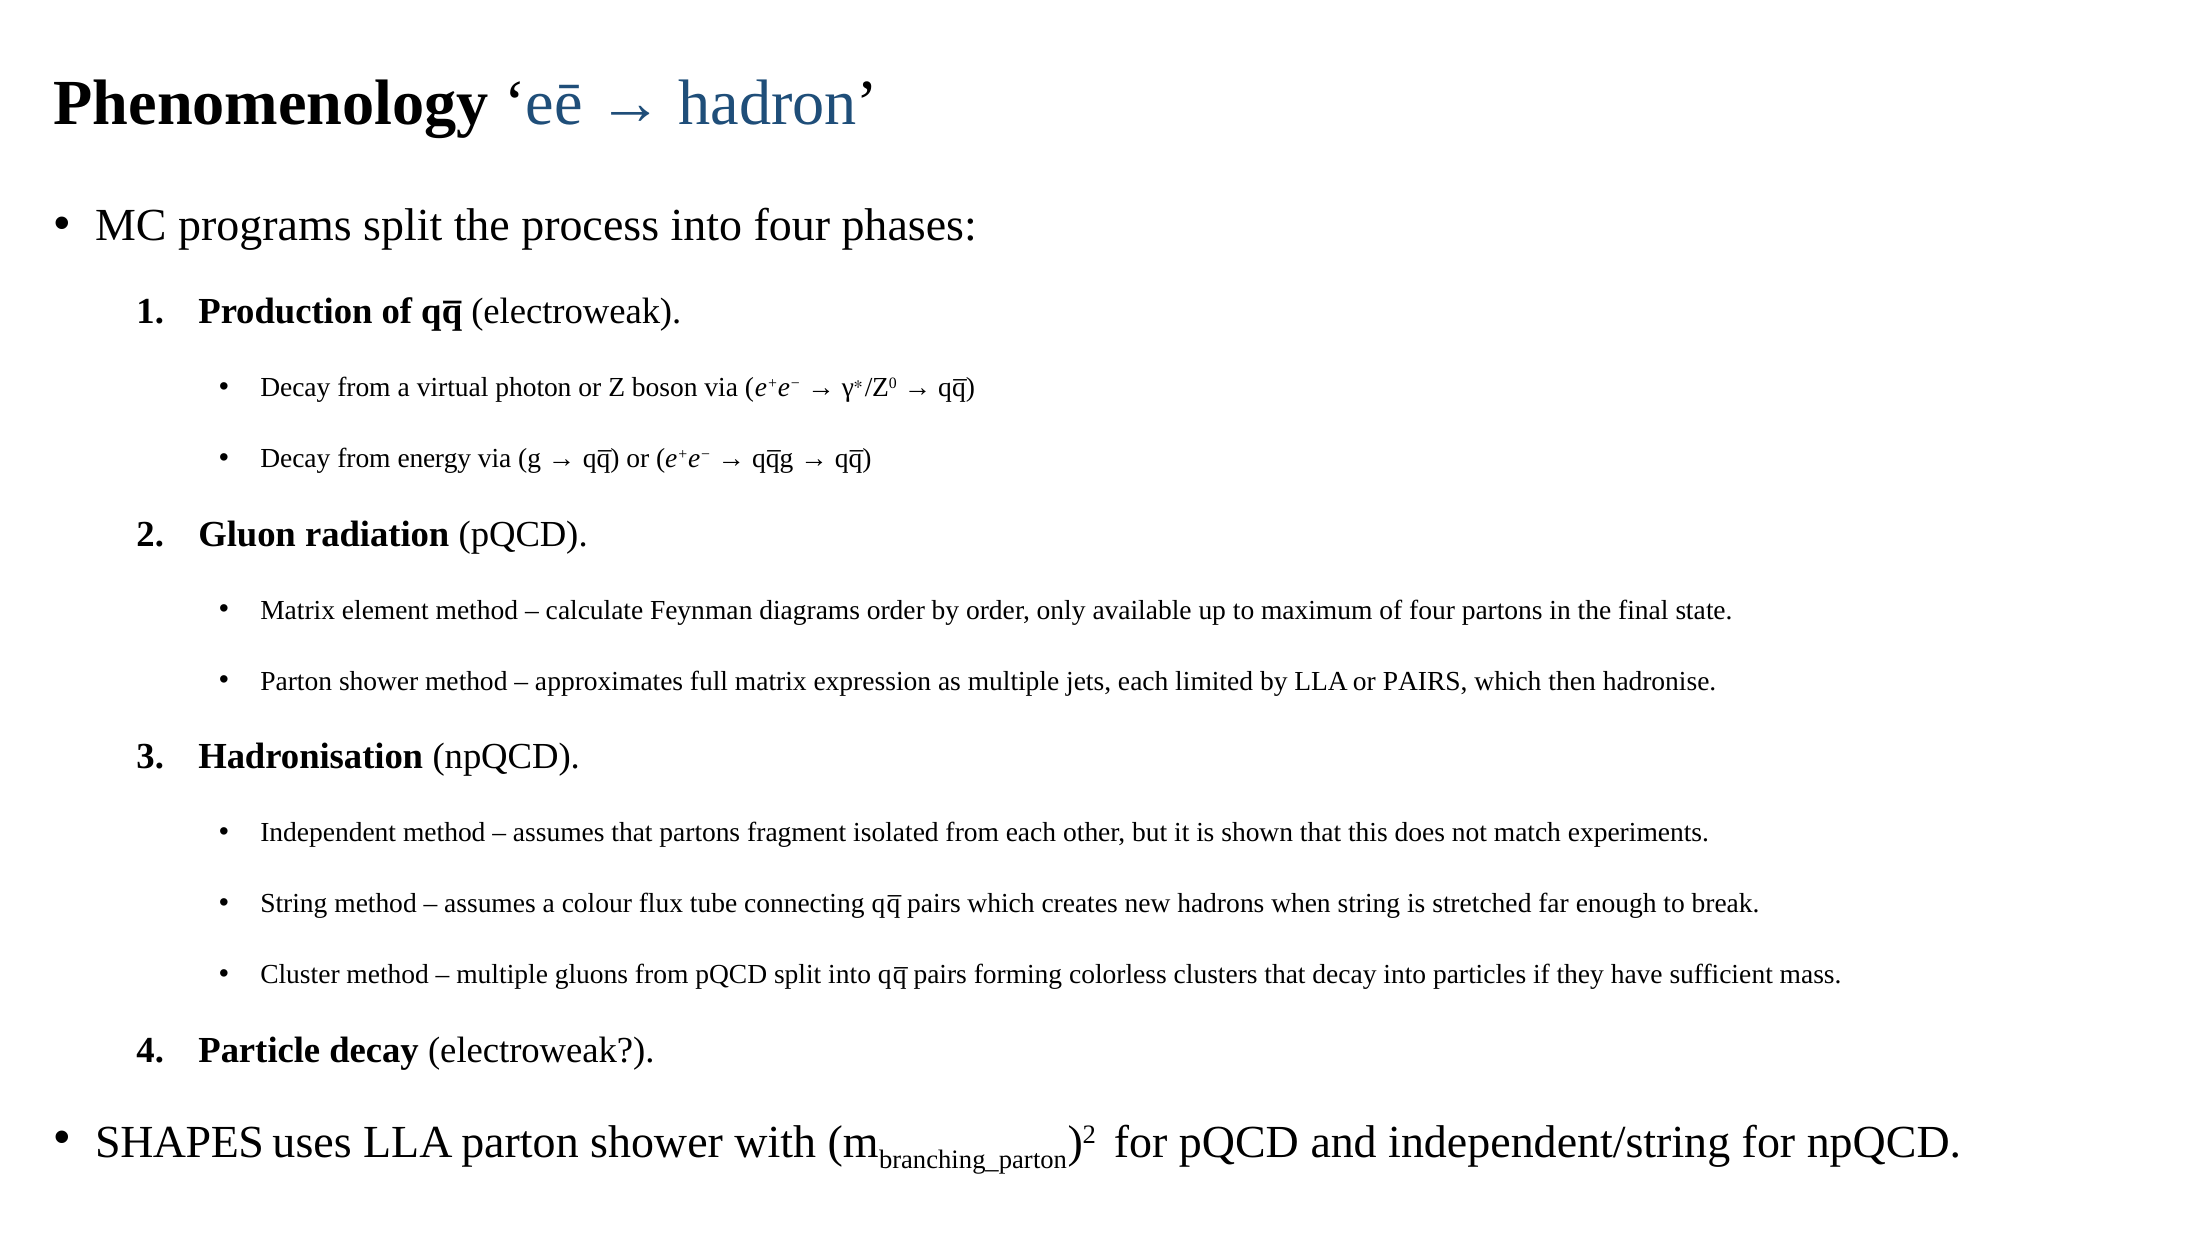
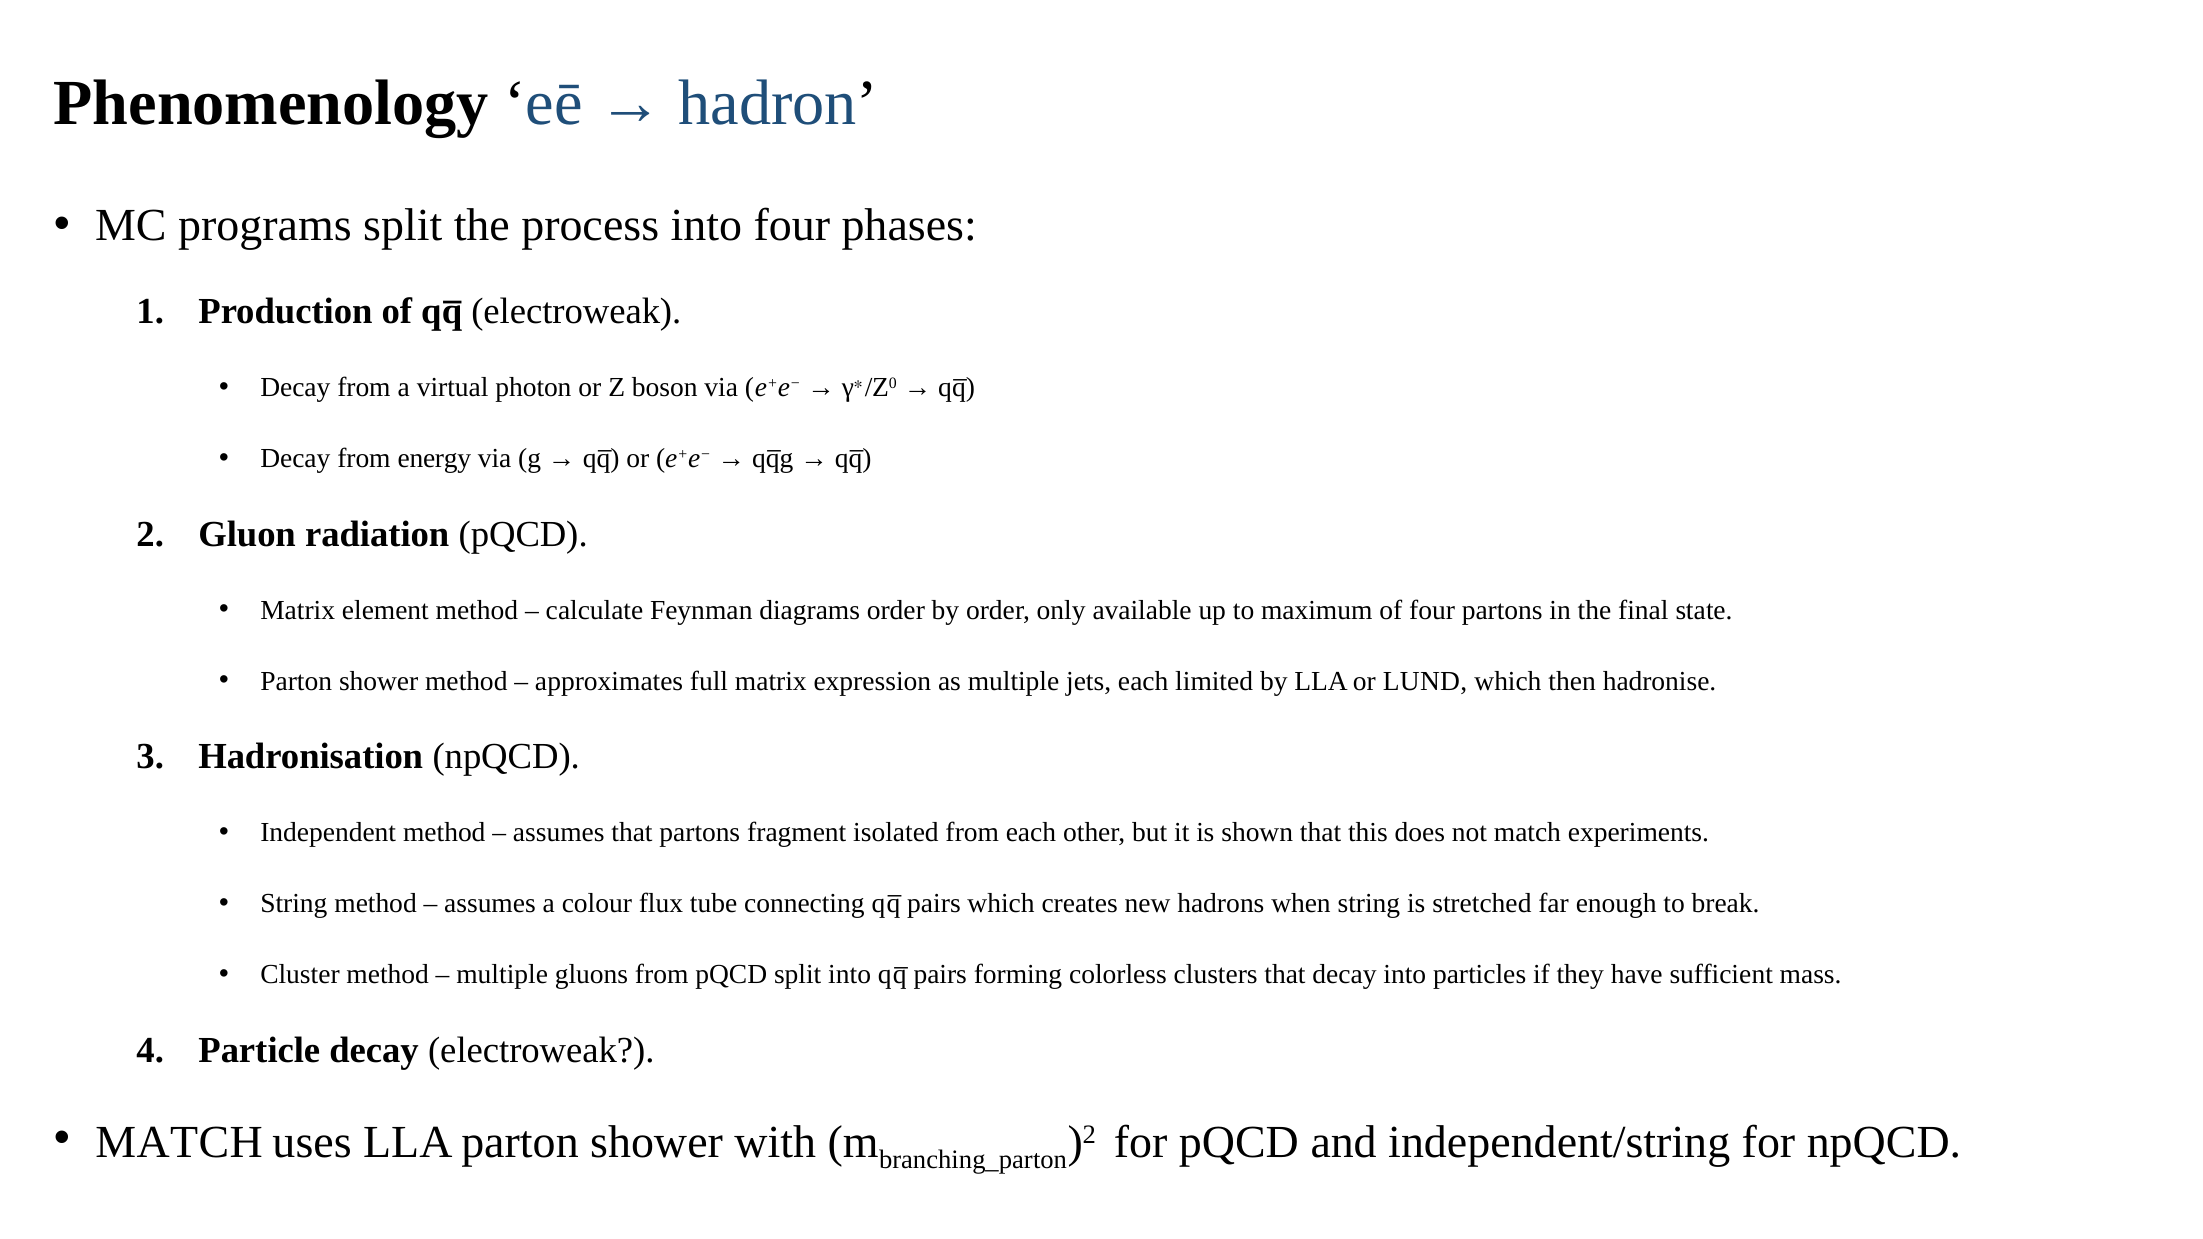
or PAIRS: PAIRS -> LUND
SHAPES at (180, 1142): SHAPES -> MATCH
